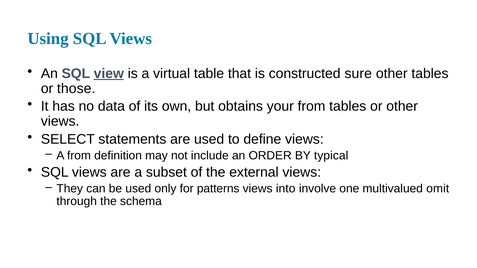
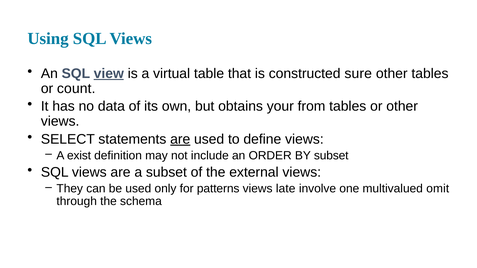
those: those -> count
are at (180, 139) underline: none -> present
A from: from -> exist
BY typical: typical -> subset
into: into -> late
